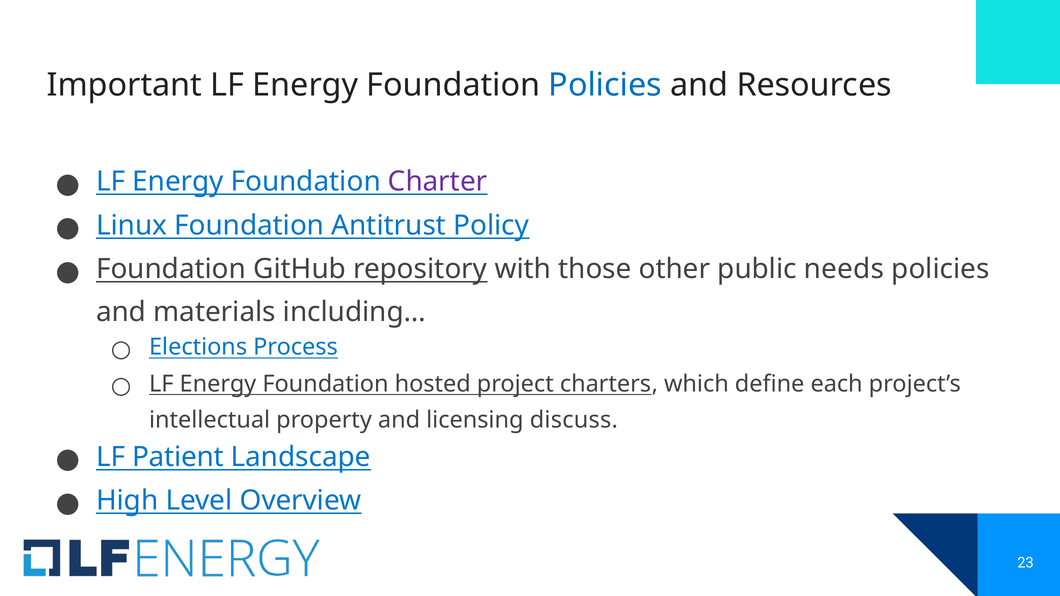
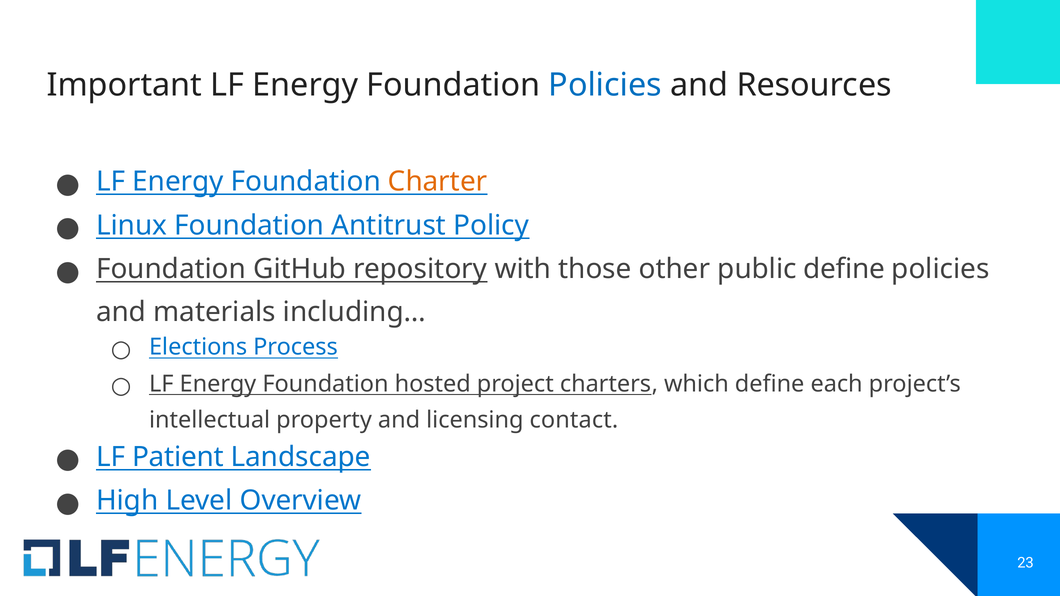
Charter colour: purple -> orange
public needs: needs -> define
discuss: discuss -> contact
